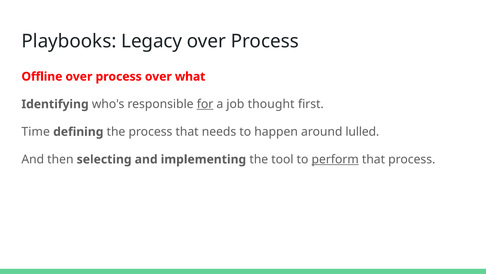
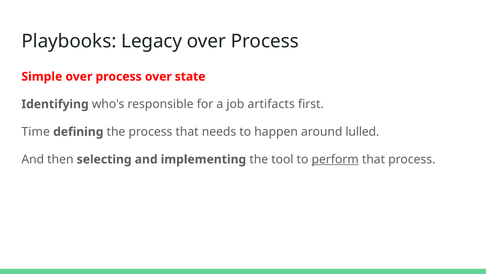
Offline: Offline -> Simple
what: what -> state
for underline: present -> none
thought: thought -> artifacts
